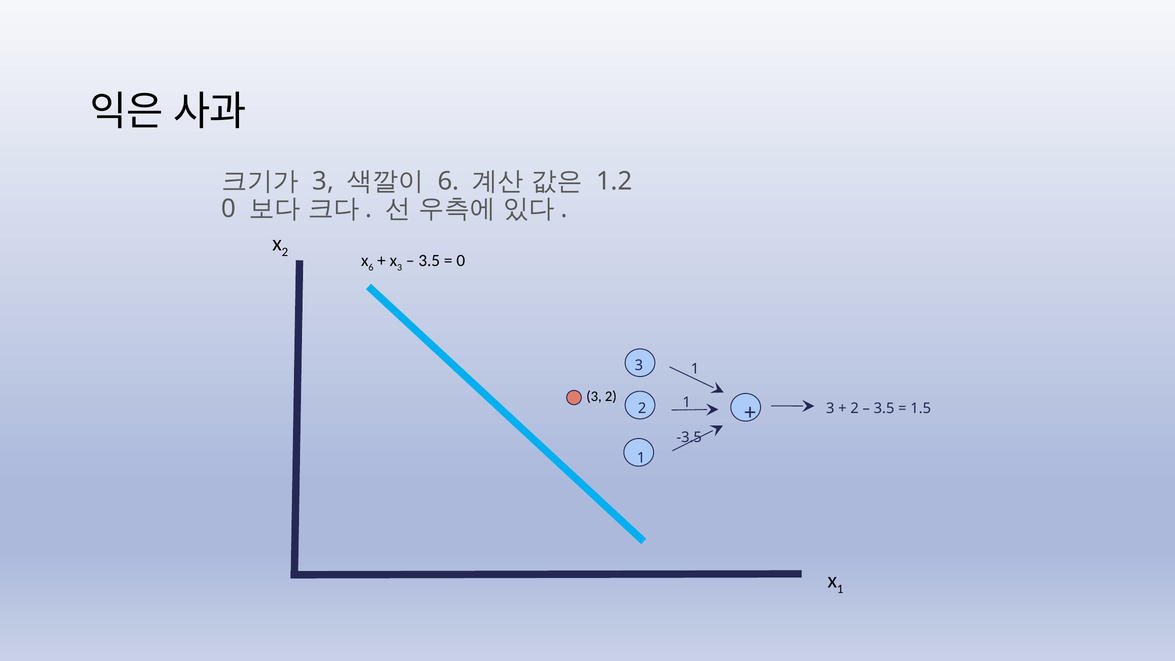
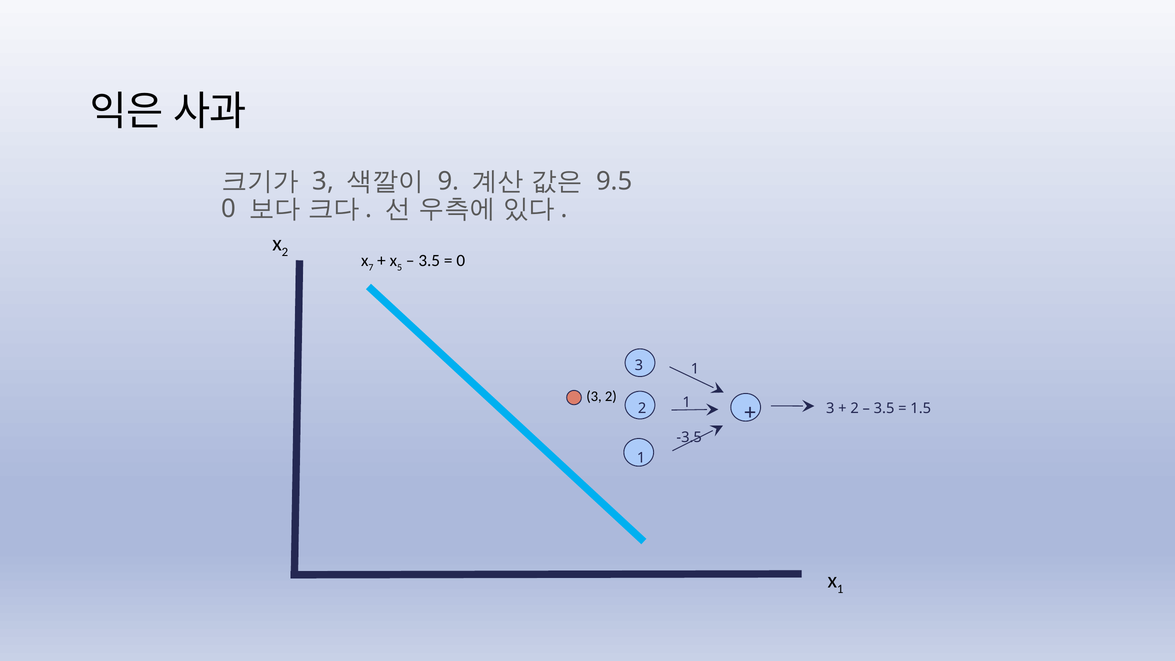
6 at (448, 181): 6 -> 9
1.2: 1.2 -> 9.5
6 at (371, 267): 6 -> 7
3 at (400, 267): 3 -> 5
